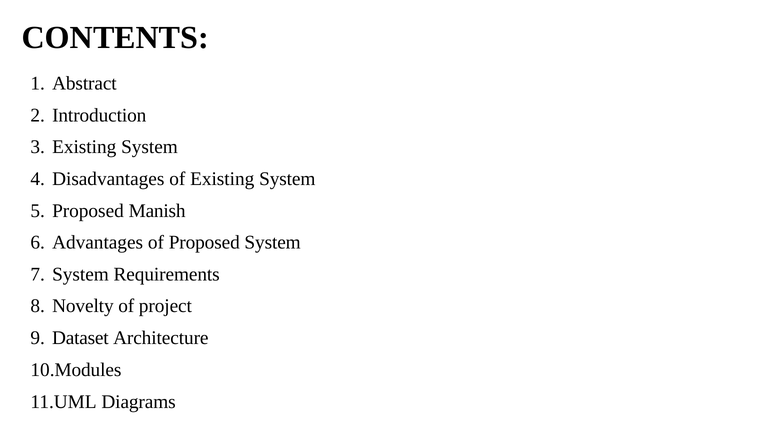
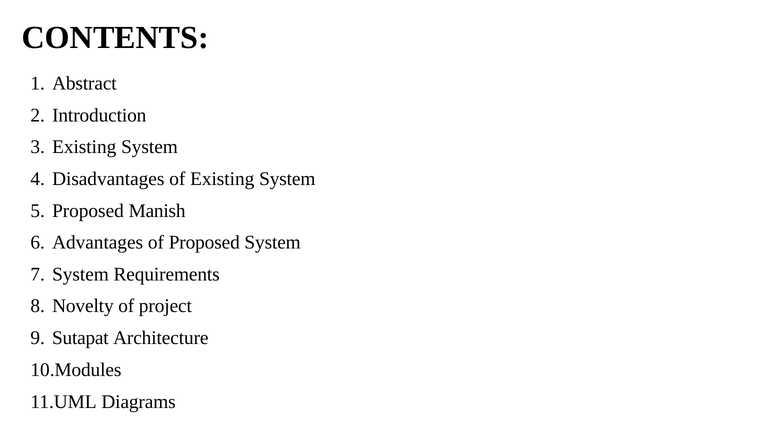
Dataset: Dataset -> Sutapat
